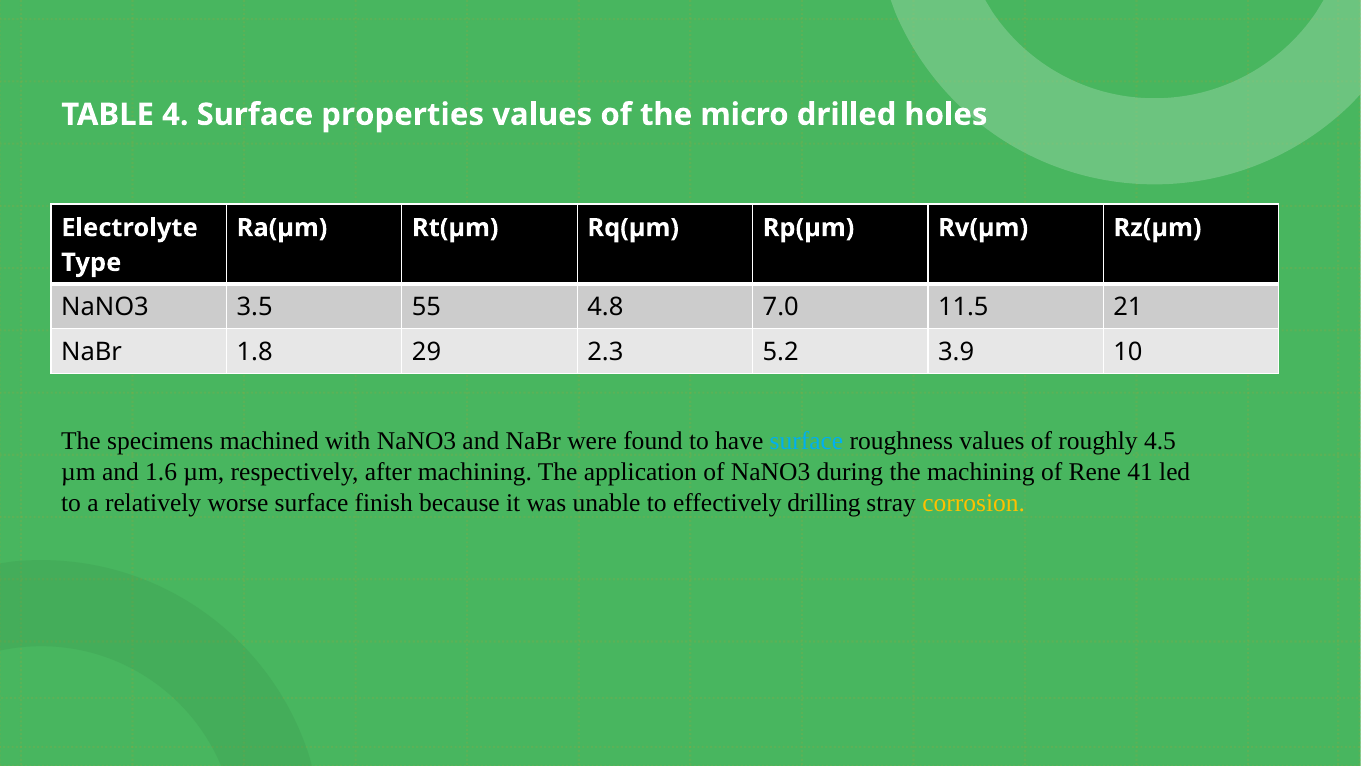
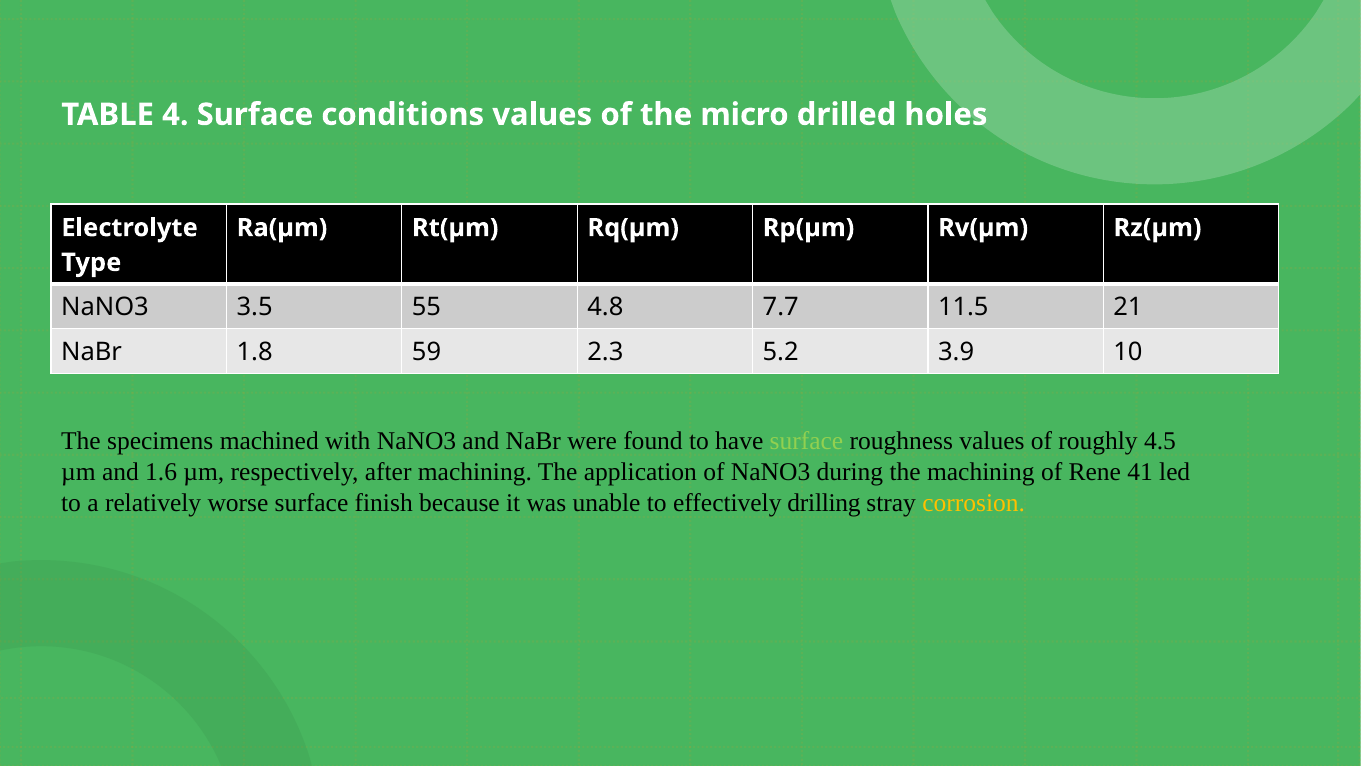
properties: properties -> conditions
7.0: 7.0 -> 7.7
29: 29 -> 59
surface at (806, 441) colour: light blue -> light green
